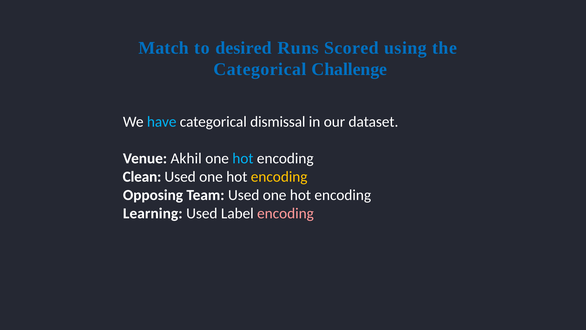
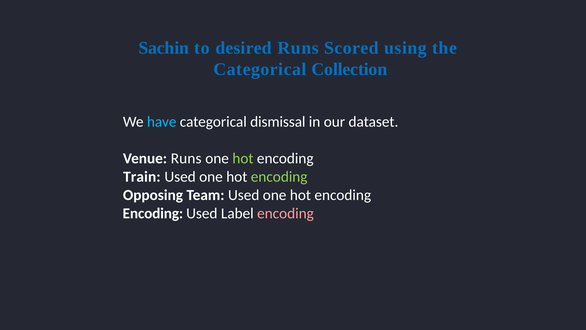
Match: Match -> Sachin
Challenge: Challenge -> Collection
Venue Akhil: Akhil -> Runs
hot at (243, 158) colour: light blue -> light green
Clean: Clean -> Train
encoding at (279, 177) colour: yellow -> light green
Learning at (153, 213): Learning -> Encoding
